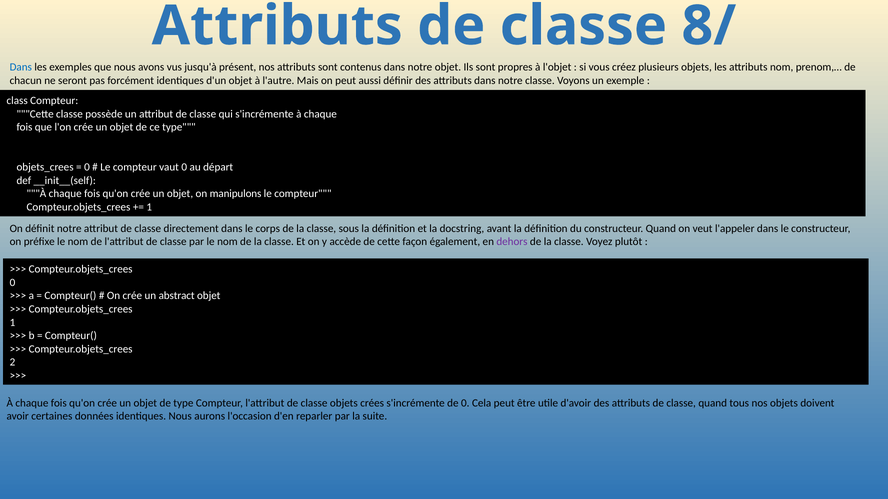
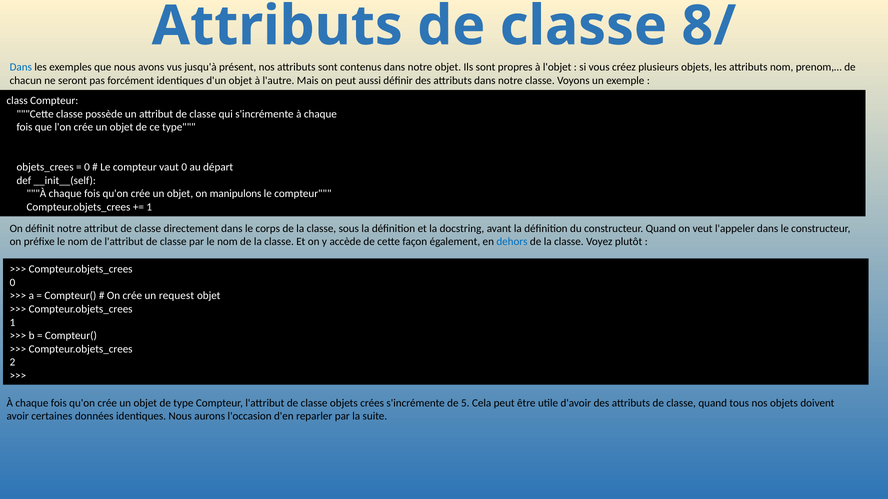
dehors colour: purple -> blue
abstract: abstract -> request
de 0: 0 -> 5
